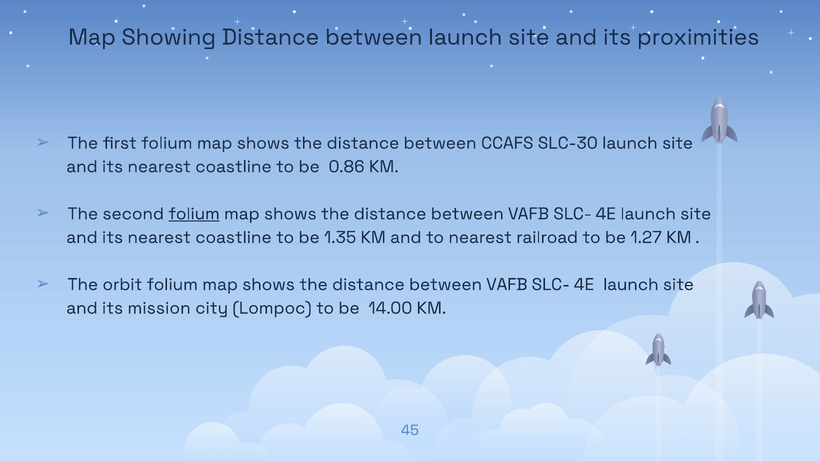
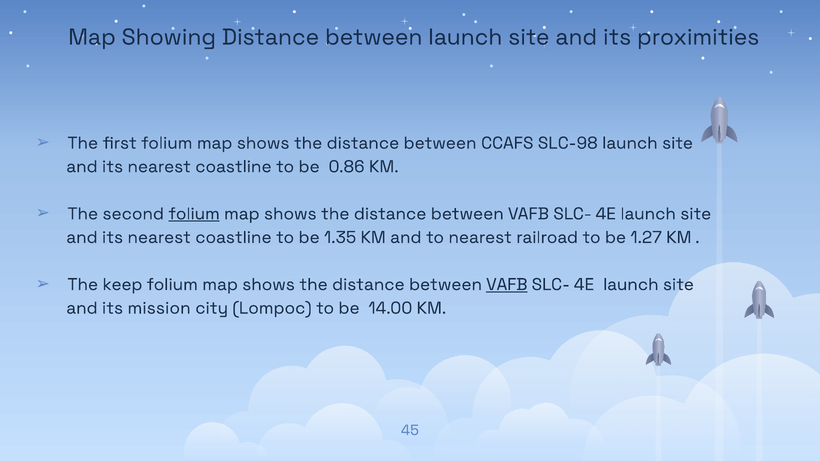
SLC-30: SLC-30 -> SLC-98
orbit: orbit -> keep
VAFB at (507, 285) underline: none -> present
